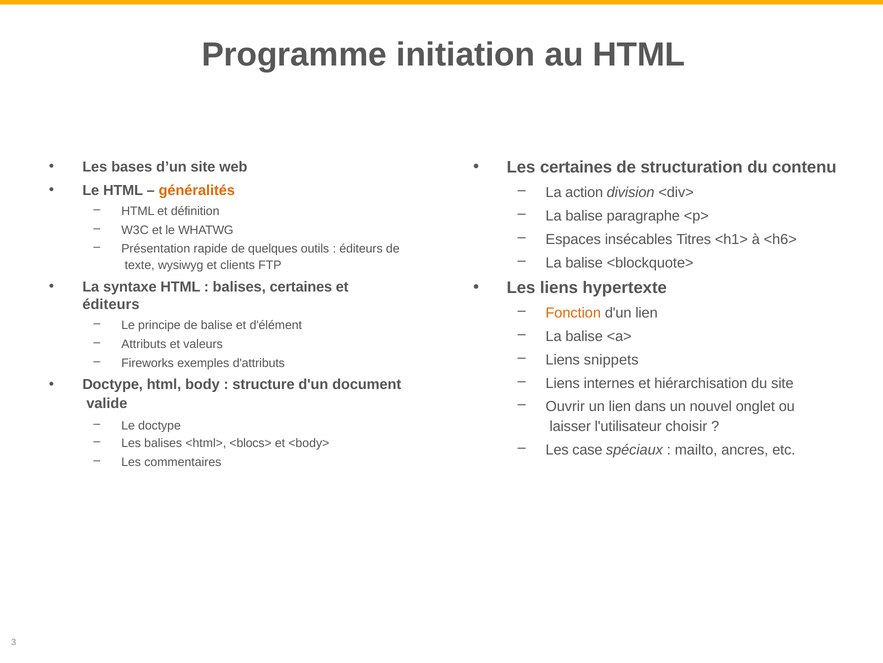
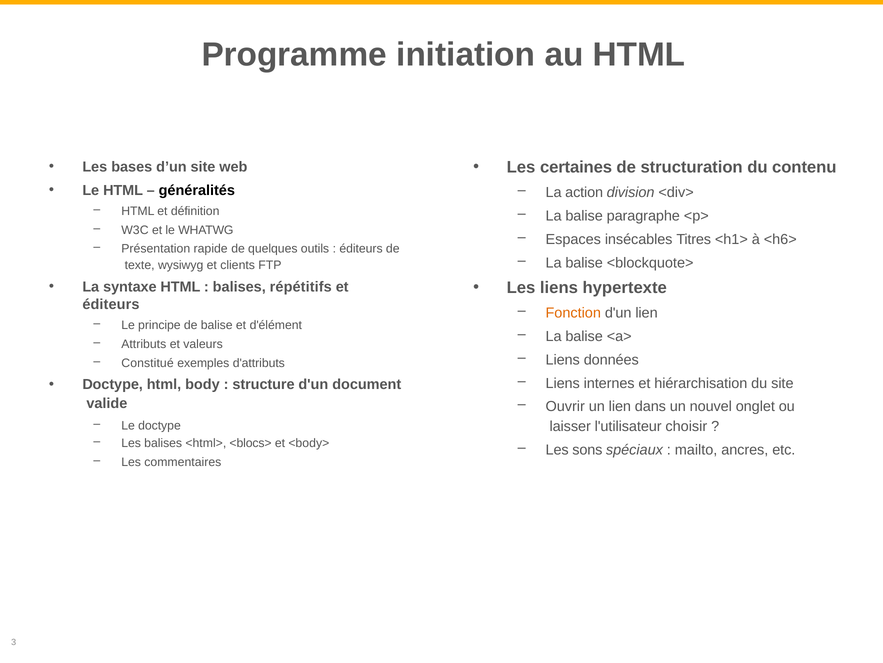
généralités colour: orange -> black
balises certaines: certaines -> répétitifs
snippets: snippets -> données
Fireworks: Fireworks -> Constitué
case: case -> sons
